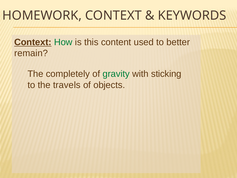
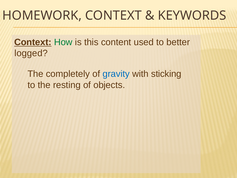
remain: remain -> logged
gravity colour: green -> blue
travels: travels -> resting
